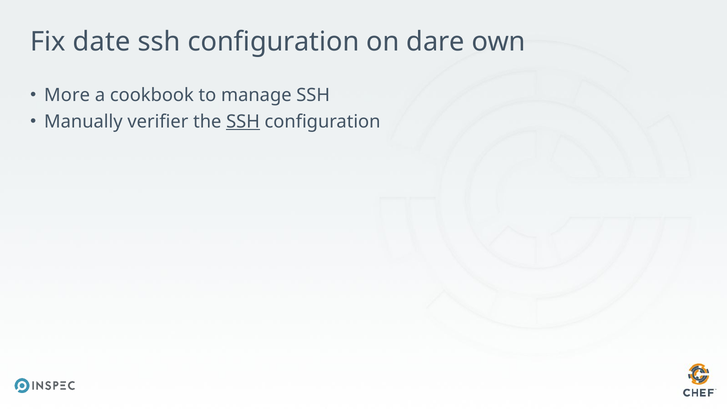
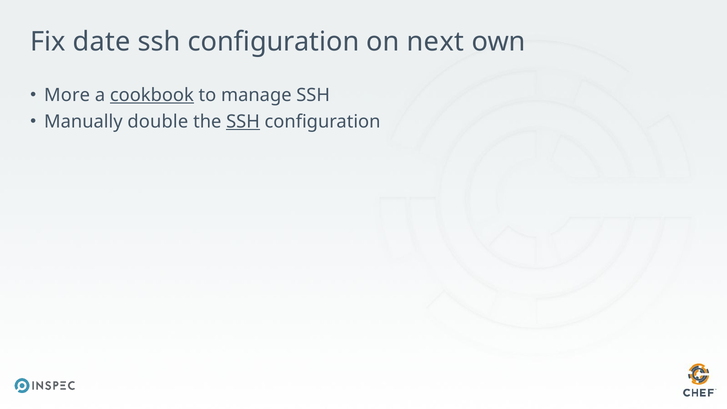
dare: dare -> next
cookbook underline: none -> present
verifier: verifier -> double
